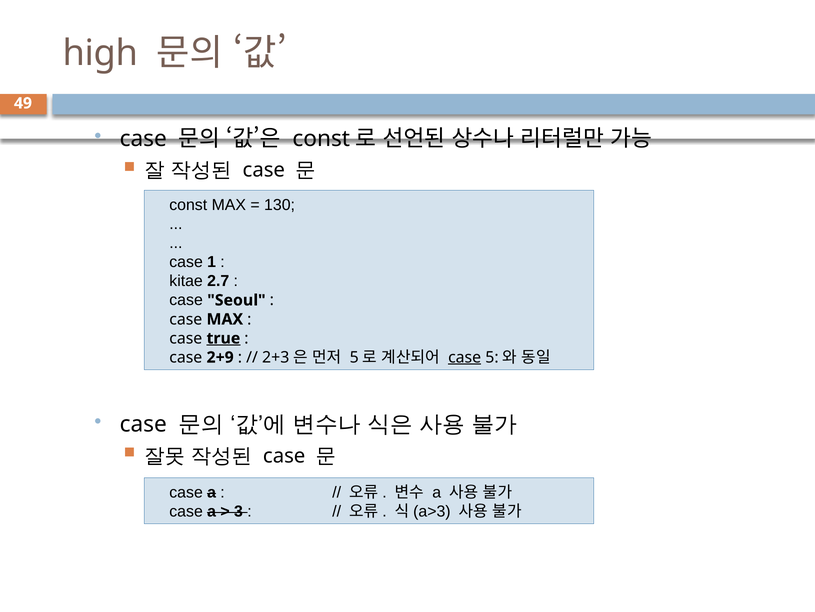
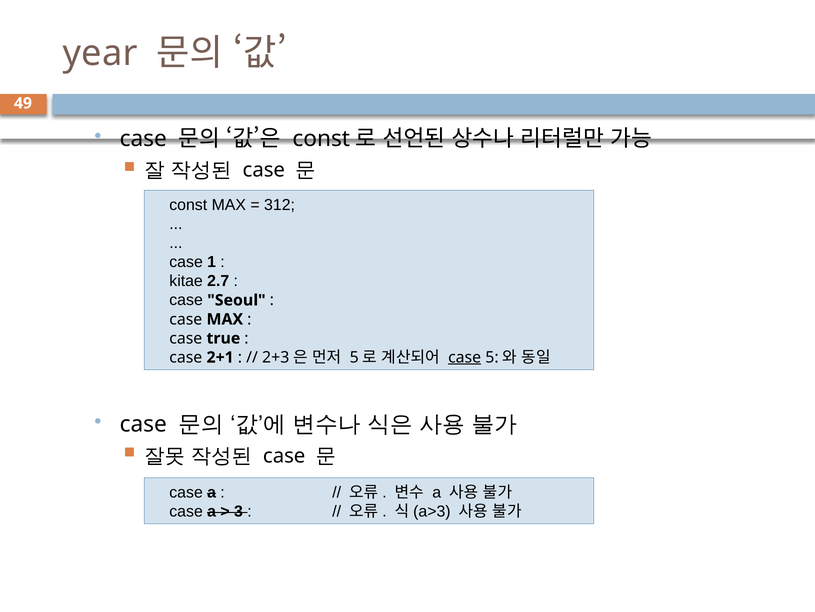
high: high -> year
130: 130 -> 312
true underline: present -> none
2+9: 2+9 -> 2+1
